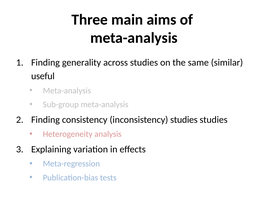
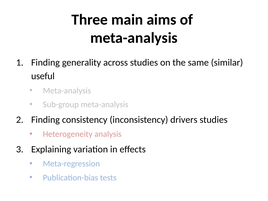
inconsistency studies: studies -> drivers
